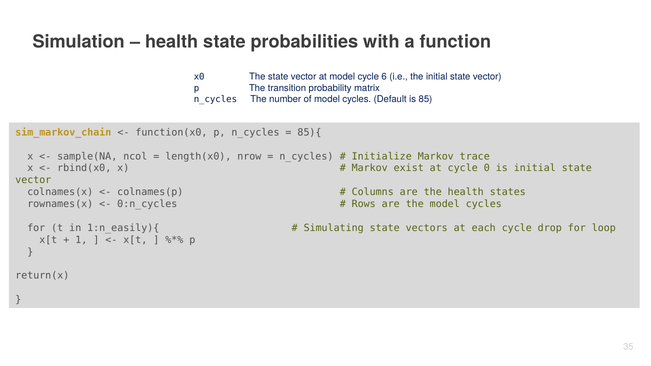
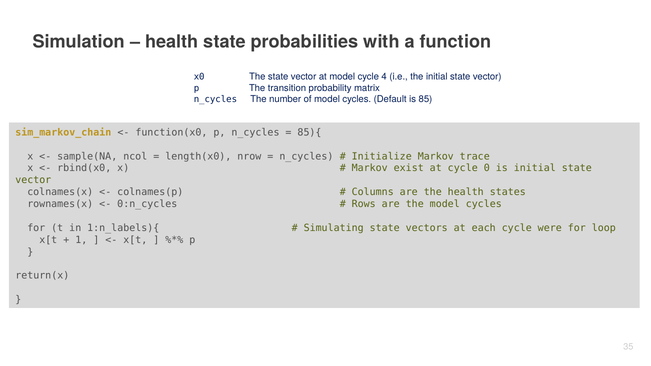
6: 6 -> 4
1:n_easily){: 1:n_easily){ -> 1:n_labels){
drop: drop -> were
